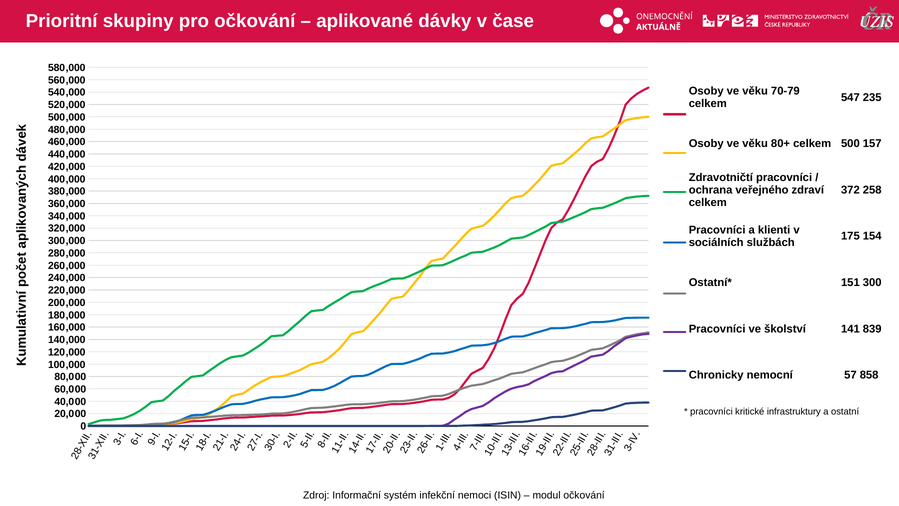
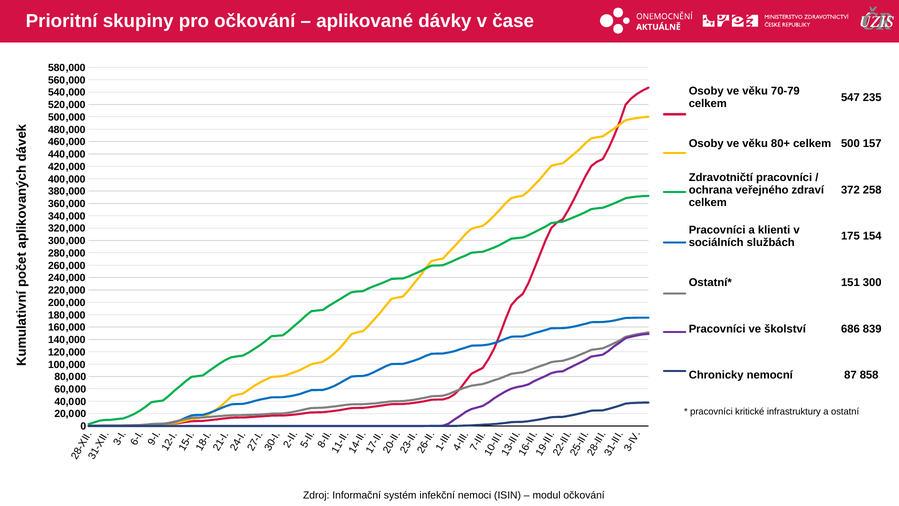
141: 141 -> 686
57: 57 -> 87
